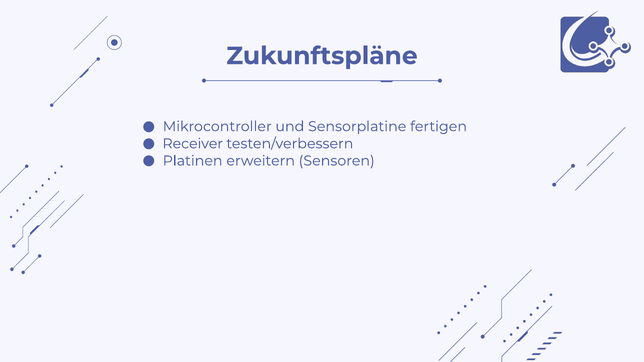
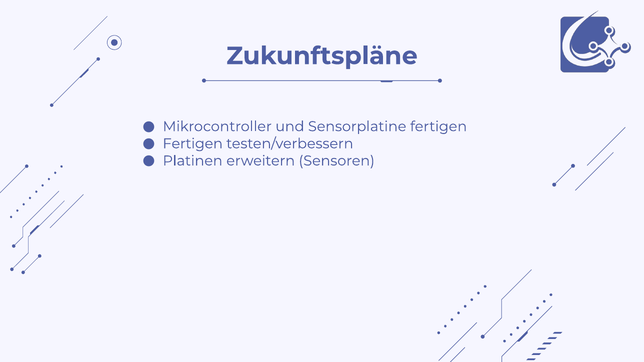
Receiver at (193, 144): Receiver -> Fertigen
